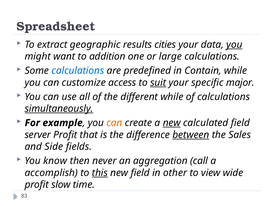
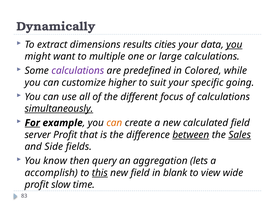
Spreadsheet: Spreadsheet -> Dynamically
geographic: geographic -> dimensions
addition: addition -> multiple
calculations at (78, 71) colour: blue -> purple
Contain: Contain -> Colored
access: access -> higher
suit underline: present -> none
major: major -> going
different while: while -> focus
For underline: none -> present
new at (172, 123) underline: present -> none
Sales underline: none -> present
never: never -> query
call: call -> lets
other: other -> blank
